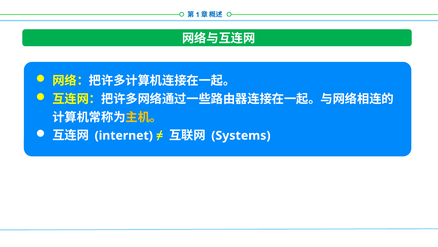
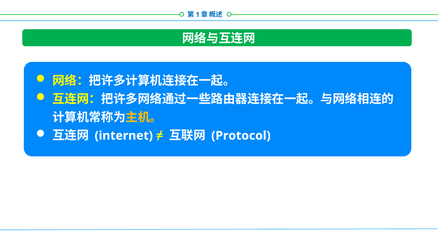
Systems: Systems -> Protocol
